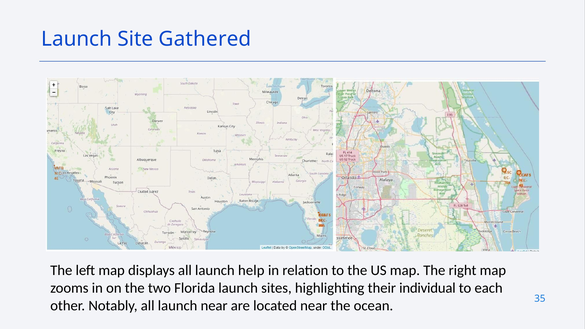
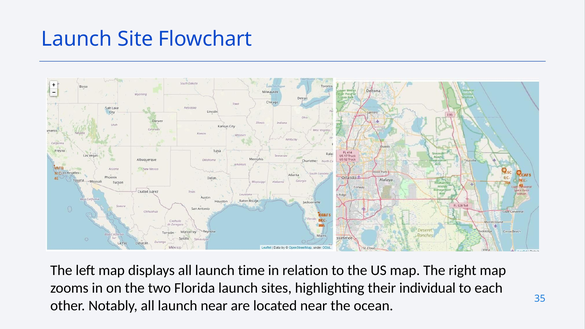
Gathered: Gathered -> Flowchart
help: help -> time
